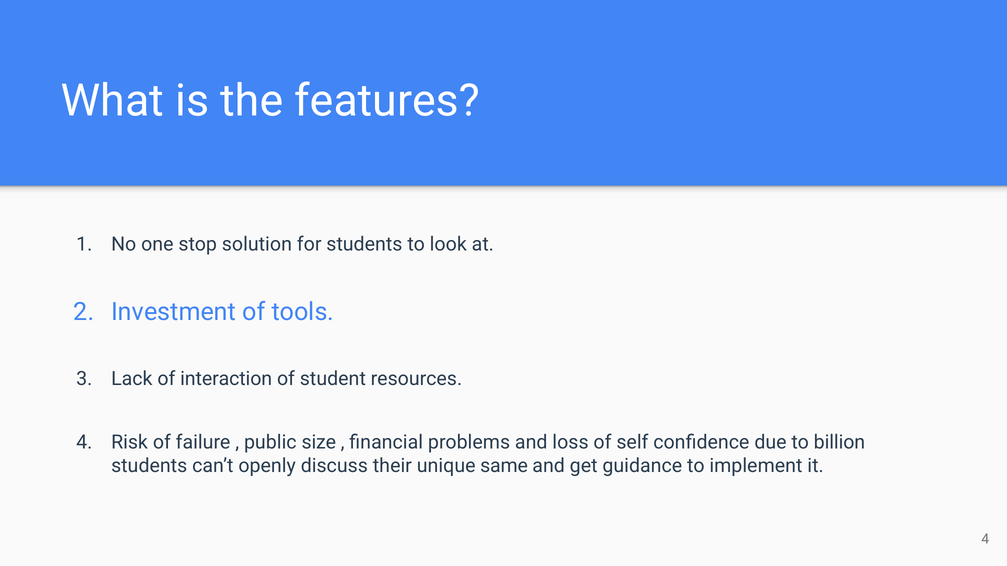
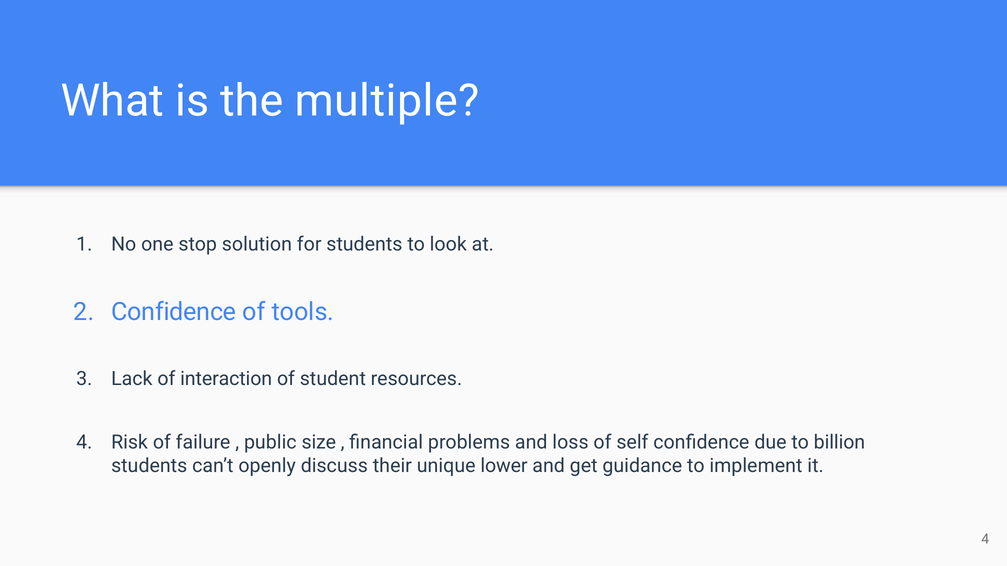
features: features -> multiple
Investment at (174, 312): Investment -> Confidence
same: same -> lower
